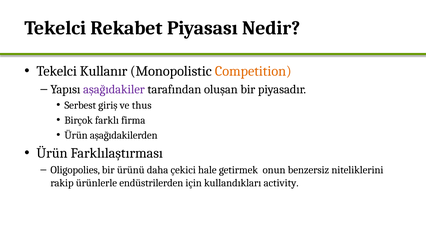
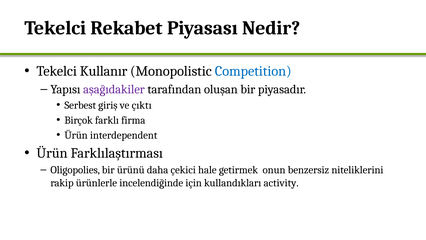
Competition colour: orange -> blue
thus: thus -> çıktı
aşağıdakilerden: aşağıdakilerden -> interdependent
endüstrilerden: endüstrilerden -> incelendiğinde
